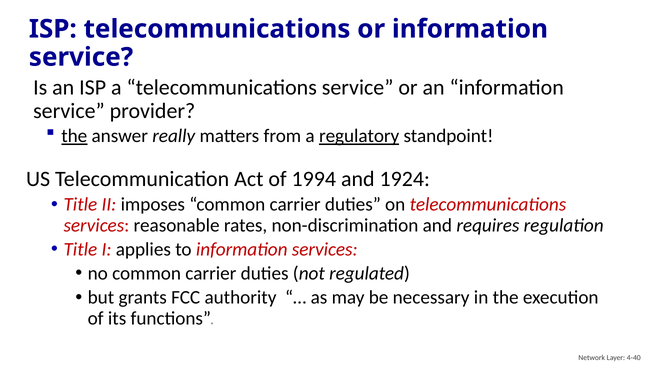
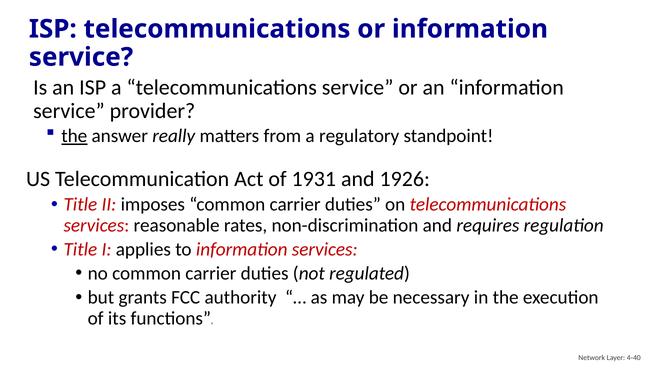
regulatory underline: present -> none
1994: 1994 -> 1931
1924: 1924 -> 1926
